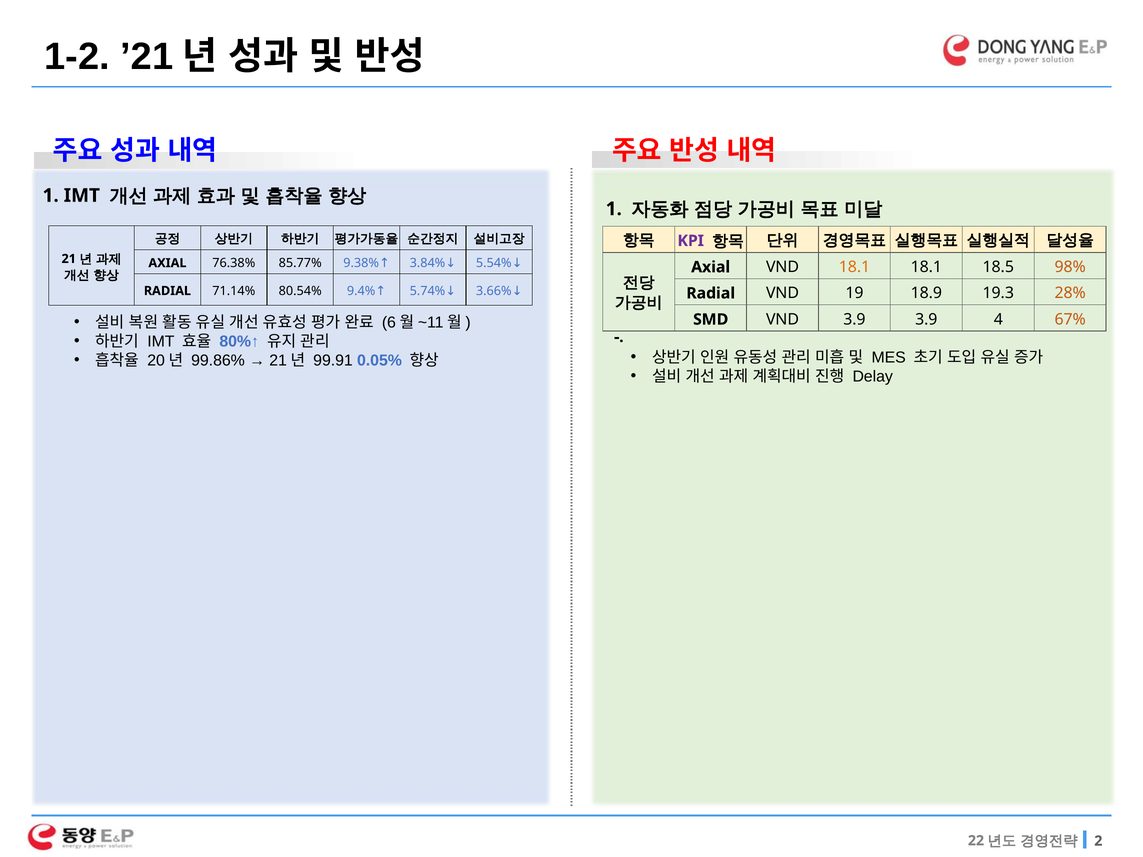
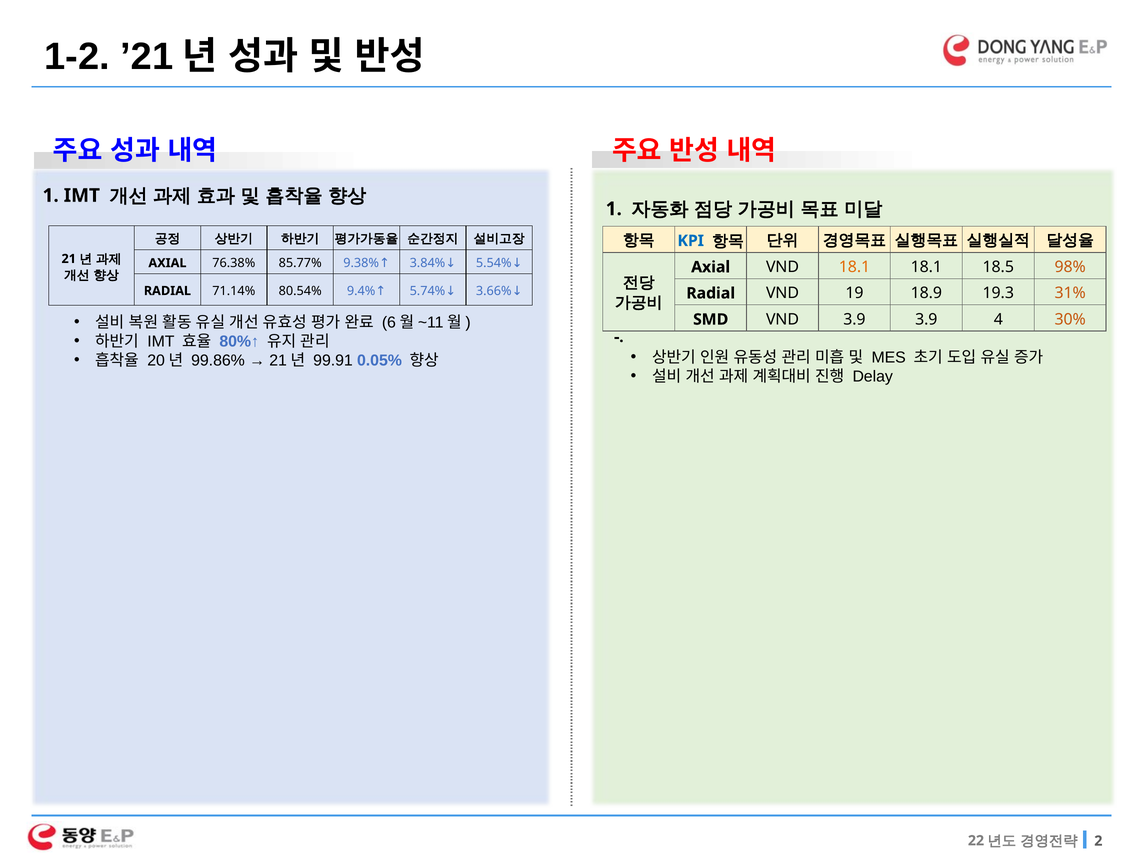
KPI colour: purple -> blue
28%: 28% -> 31%
67%: 67% -> 30%
